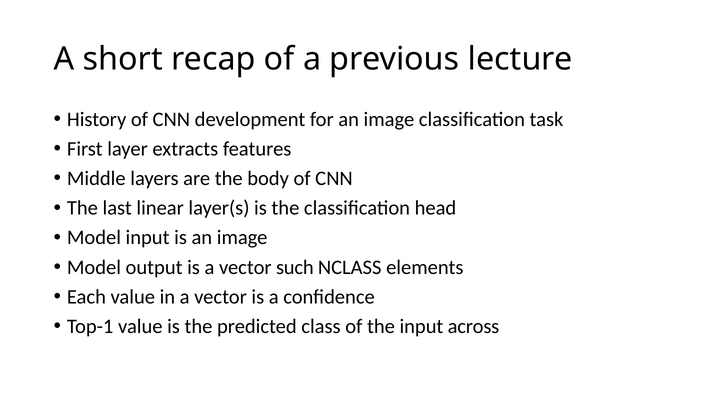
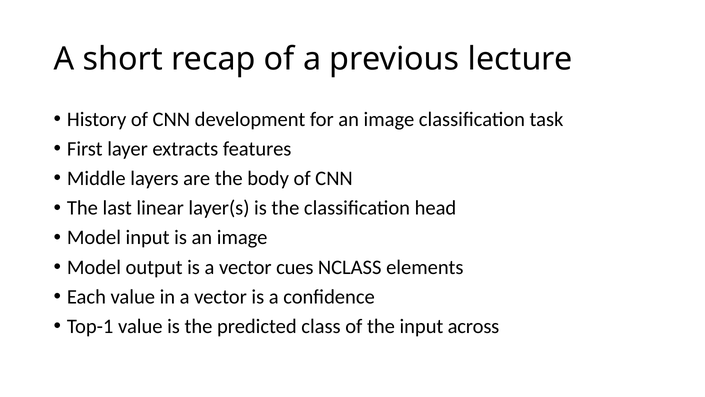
such: such -> cues
